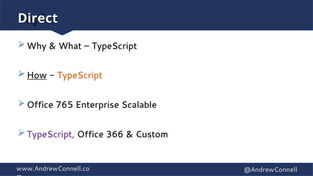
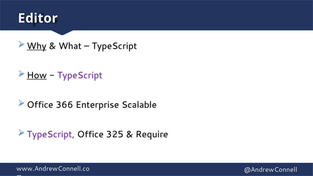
Direct: Direct -> Editor
Why underline: none -> present
TypeScript at (80, 75) colour: orange -> purple
765: 765 -> 366
366: 366 -> 325
Custom: Custom -> Require
